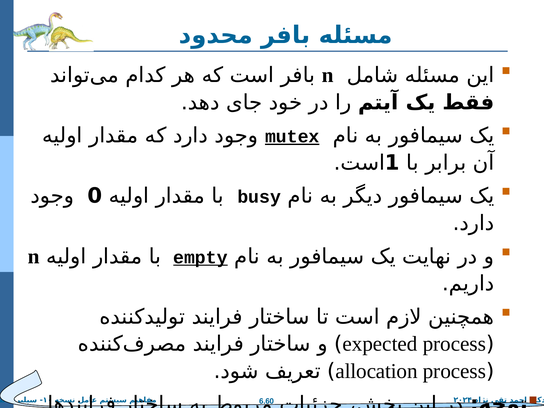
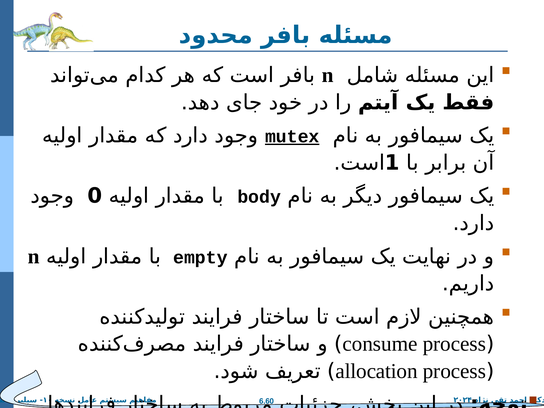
busy: busy -> body
empty underline: present -> none
expected: expected -> consume
